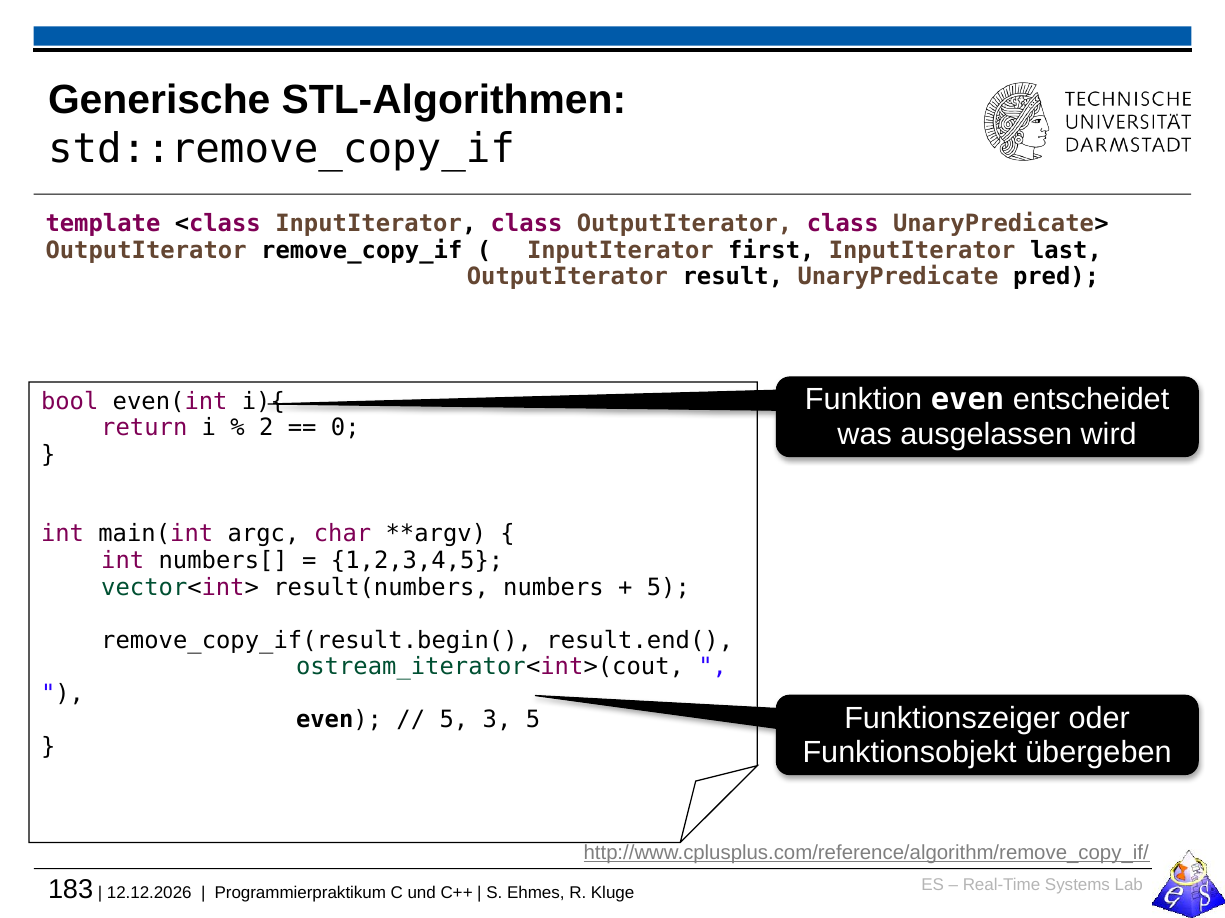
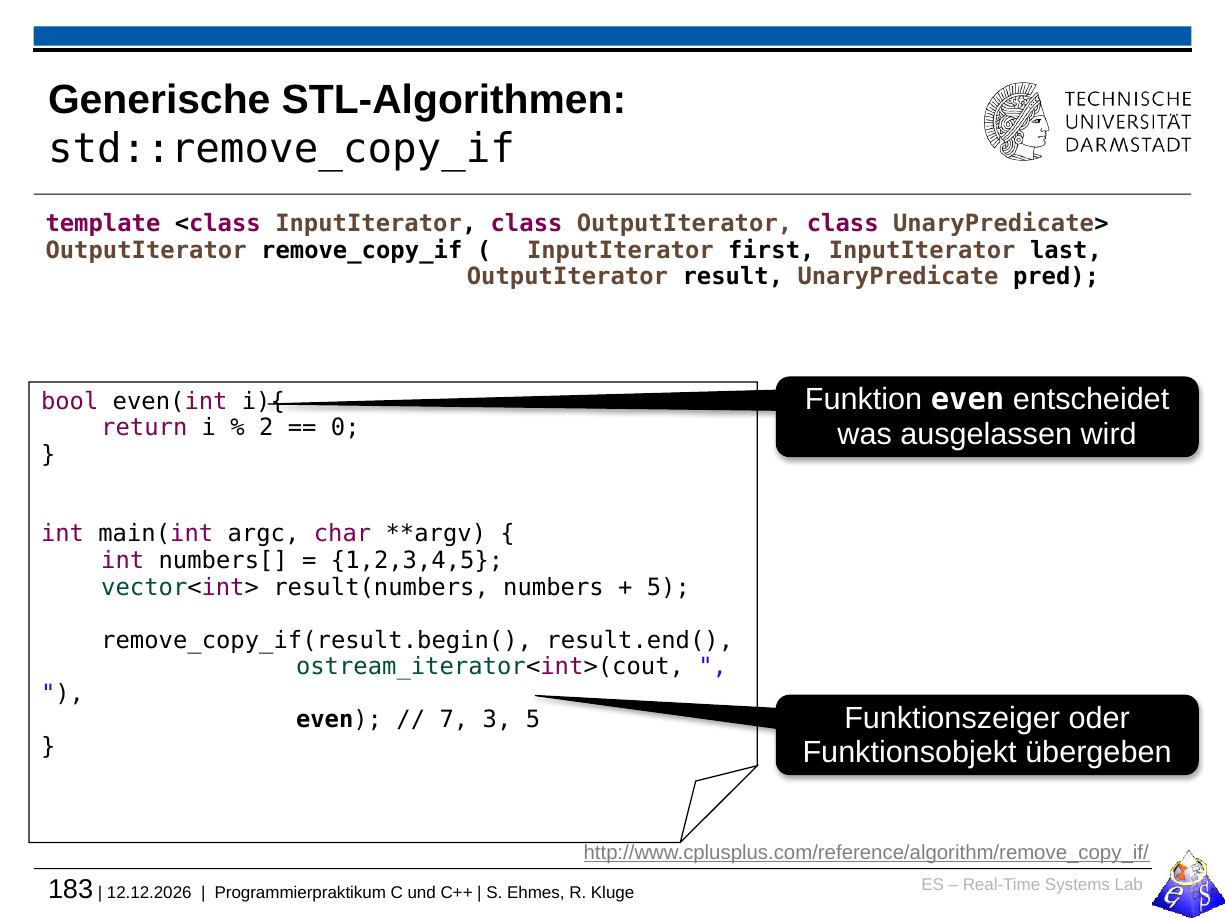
5 at (454, 721): 5 -> 7
